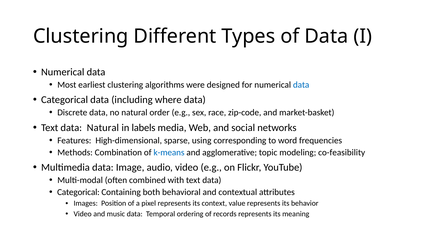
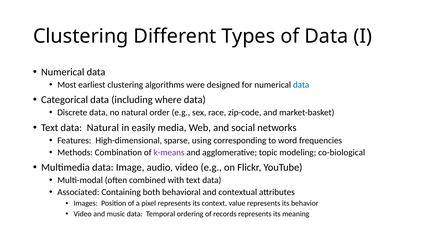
labels: labels -> easily
k-means colour: blue -> purple
co-feasibility: co-feasibility -> co-biological
Categorical at (78, 192): Categorical -> Associated
